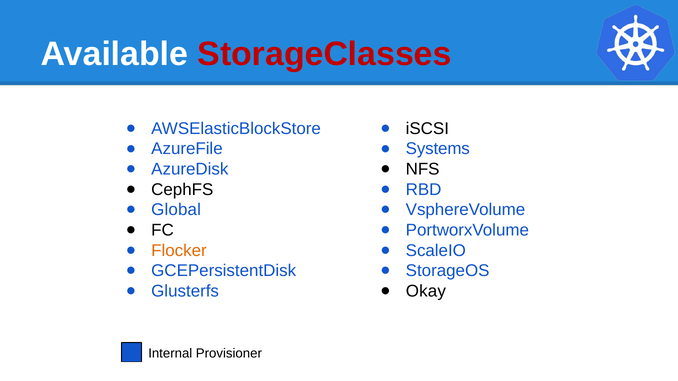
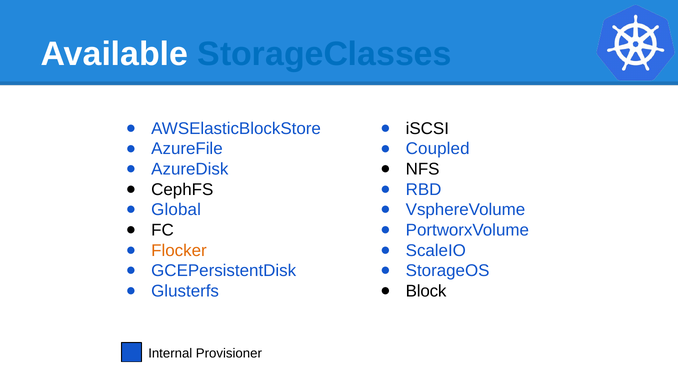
StorageClasses colour: red -> blue
Systems: Systems -> Coupled
Okay: Okay -> Block
